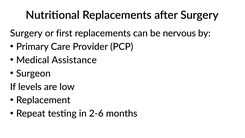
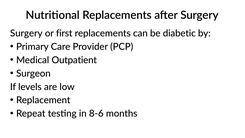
nervous: nervous -> diabetic
Assistance: Assistance -> Outpatient
2-6: 2-6 -> 8-6
